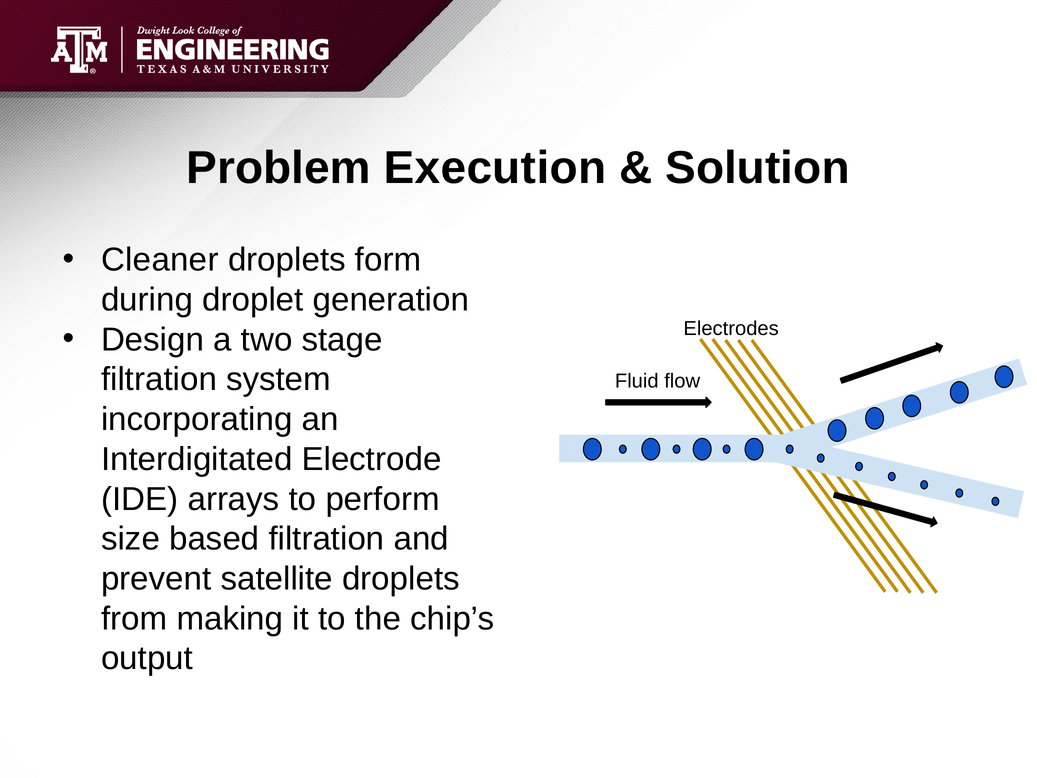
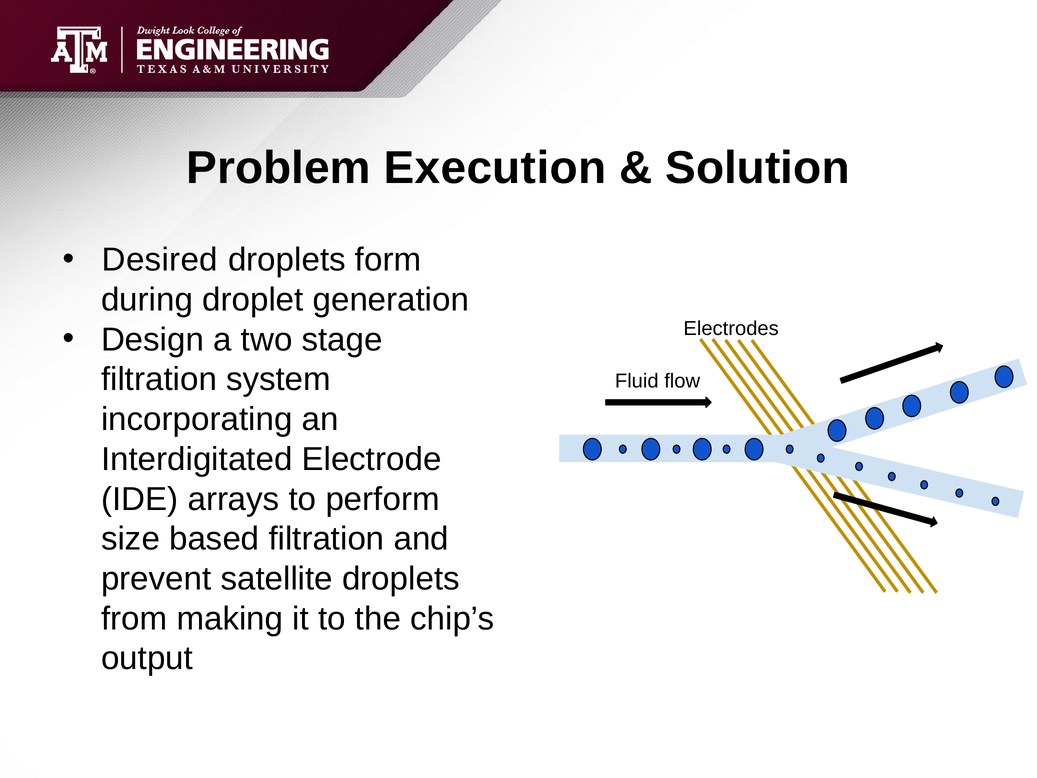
Cleaner: Cleaner -> Desired
